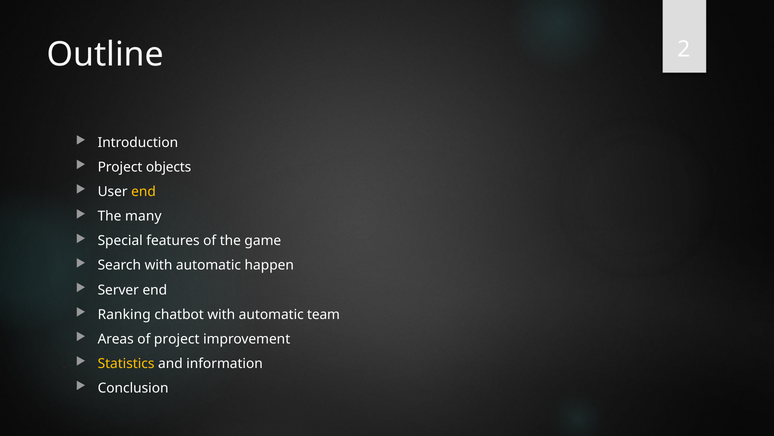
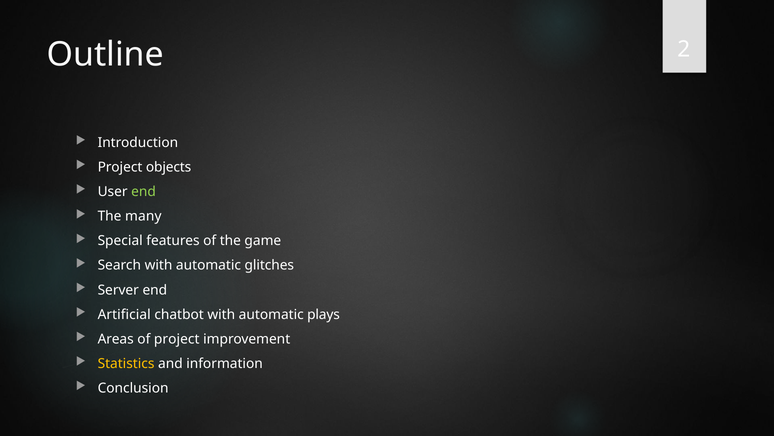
end at (143, 191) colour: yellow -> light green
happen: happen -> glitches
Ranking: Ranking -> Artificial
team: team -> plays
